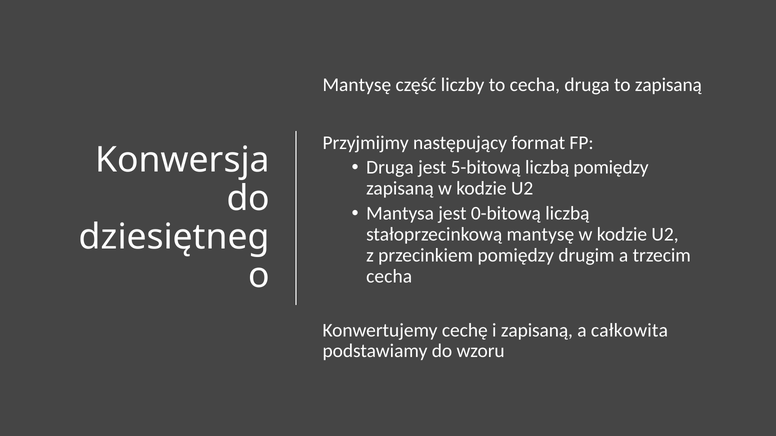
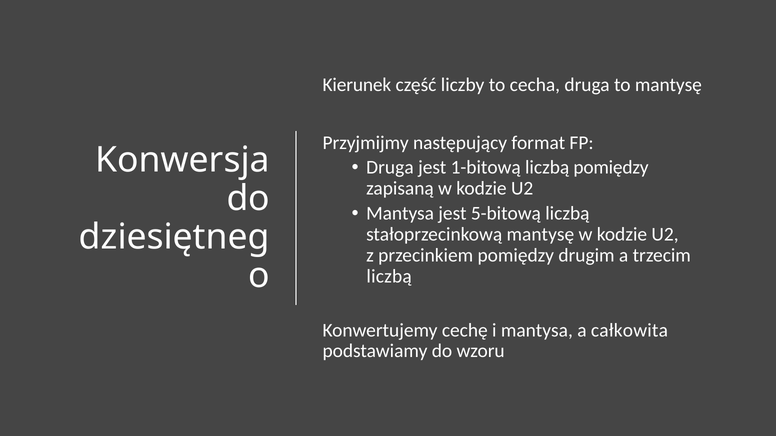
Mantysę at (357, 85): Mantysę -> Kierunek
to zapisaną: zapisaną -> mantysę
5-bitową: 5-bitową -> 1-bitową
0-bitową: 0-bitową -> 5-bitową
cecha at (389, 277): cecha -> liczbą
i zapisaną: zapisaną -> mantysa
